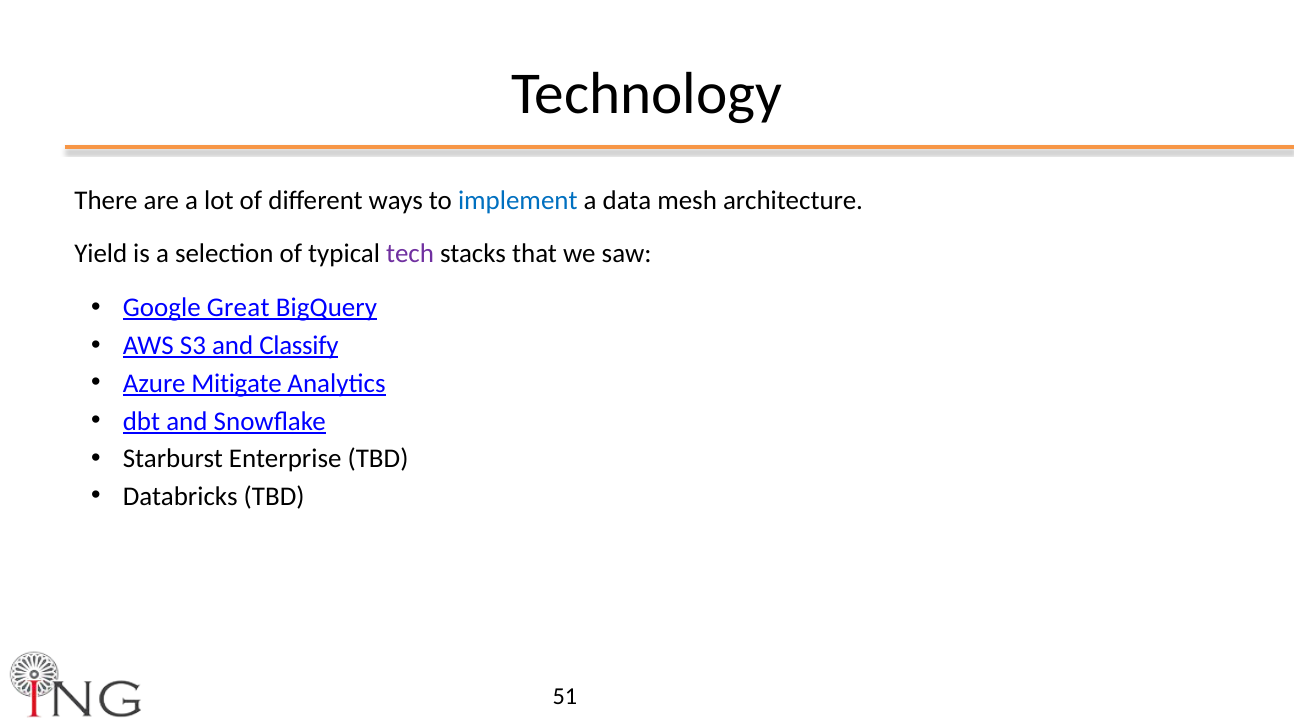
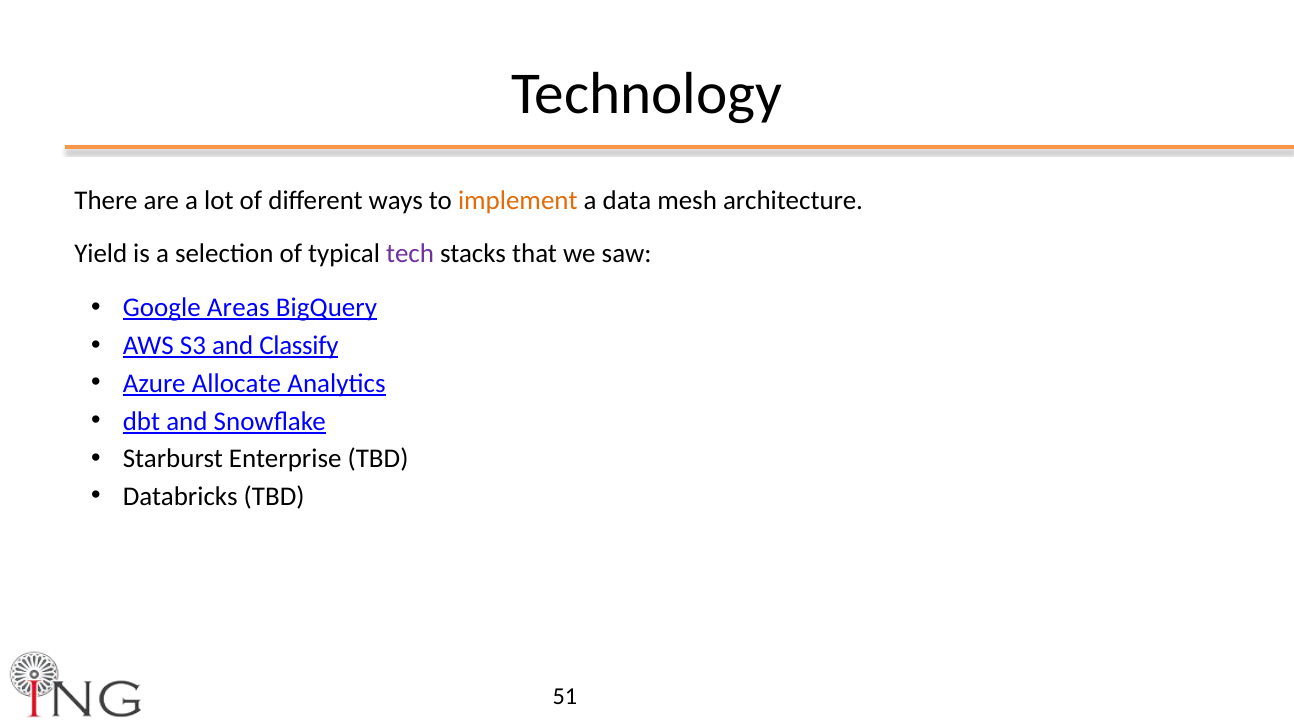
implement colour: blue -> orange
Great: Great -> Areas
Mitigate: Mitigate -> Allocate
